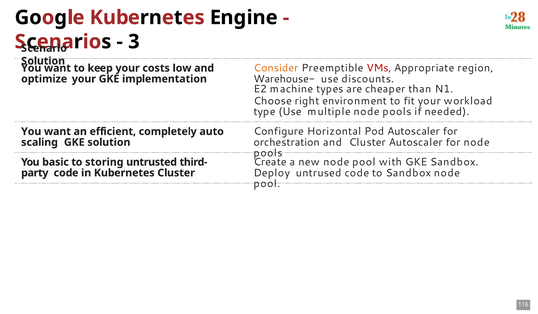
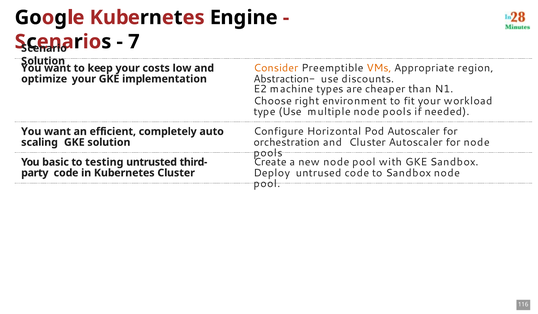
3: 3 -> 7
VMs colour: red -> orange
Warehouse-: Warehouse- -> Abstraction-
storing: storing -> testing
